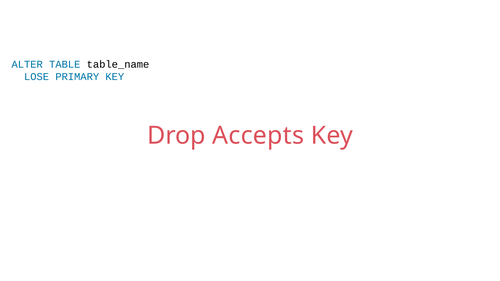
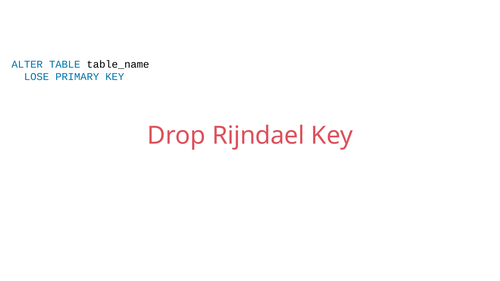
Accepts: Accepts -> Rijndael
